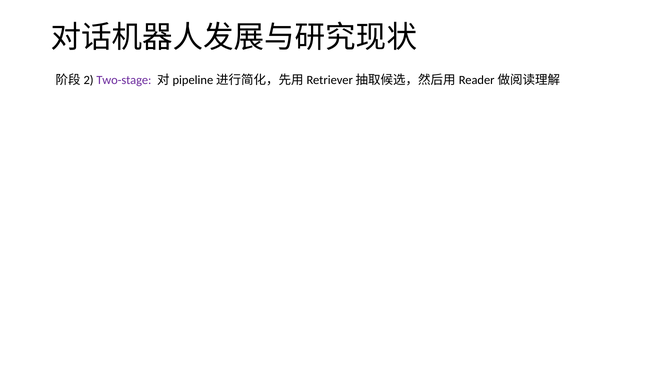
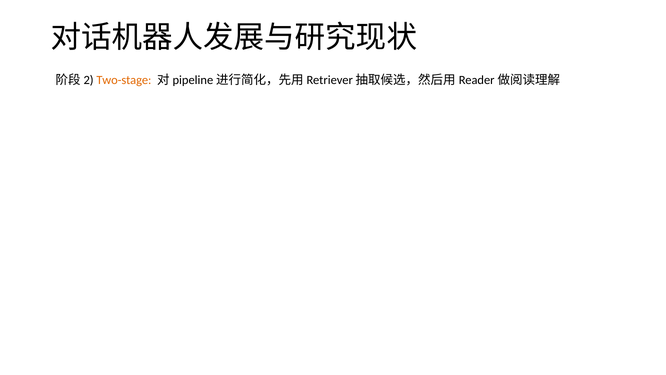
Two-stage colour: purple -> orange
